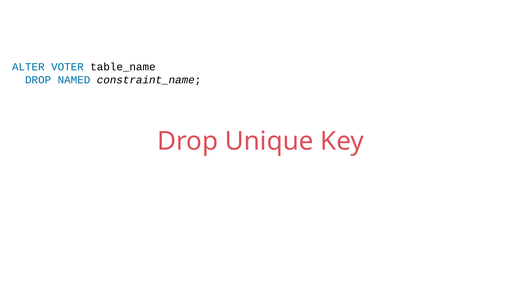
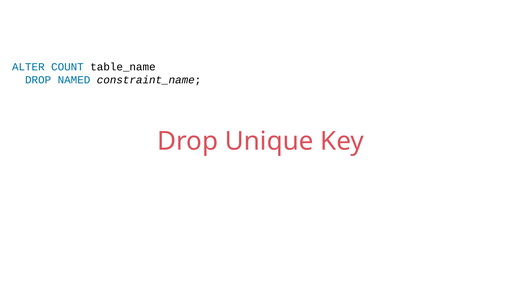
VOTER: VOTER -> COUNT
